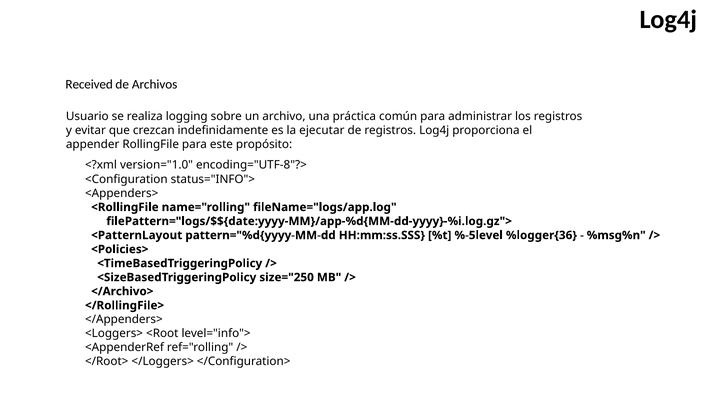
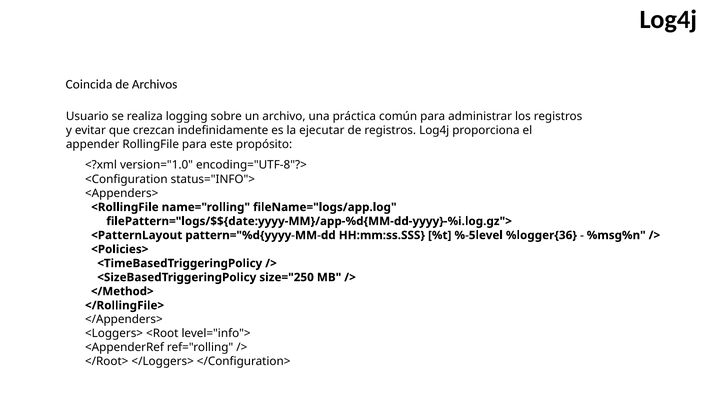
Received: Received -> Coincida
</Archivo>: </Archivo> -> </Method>
